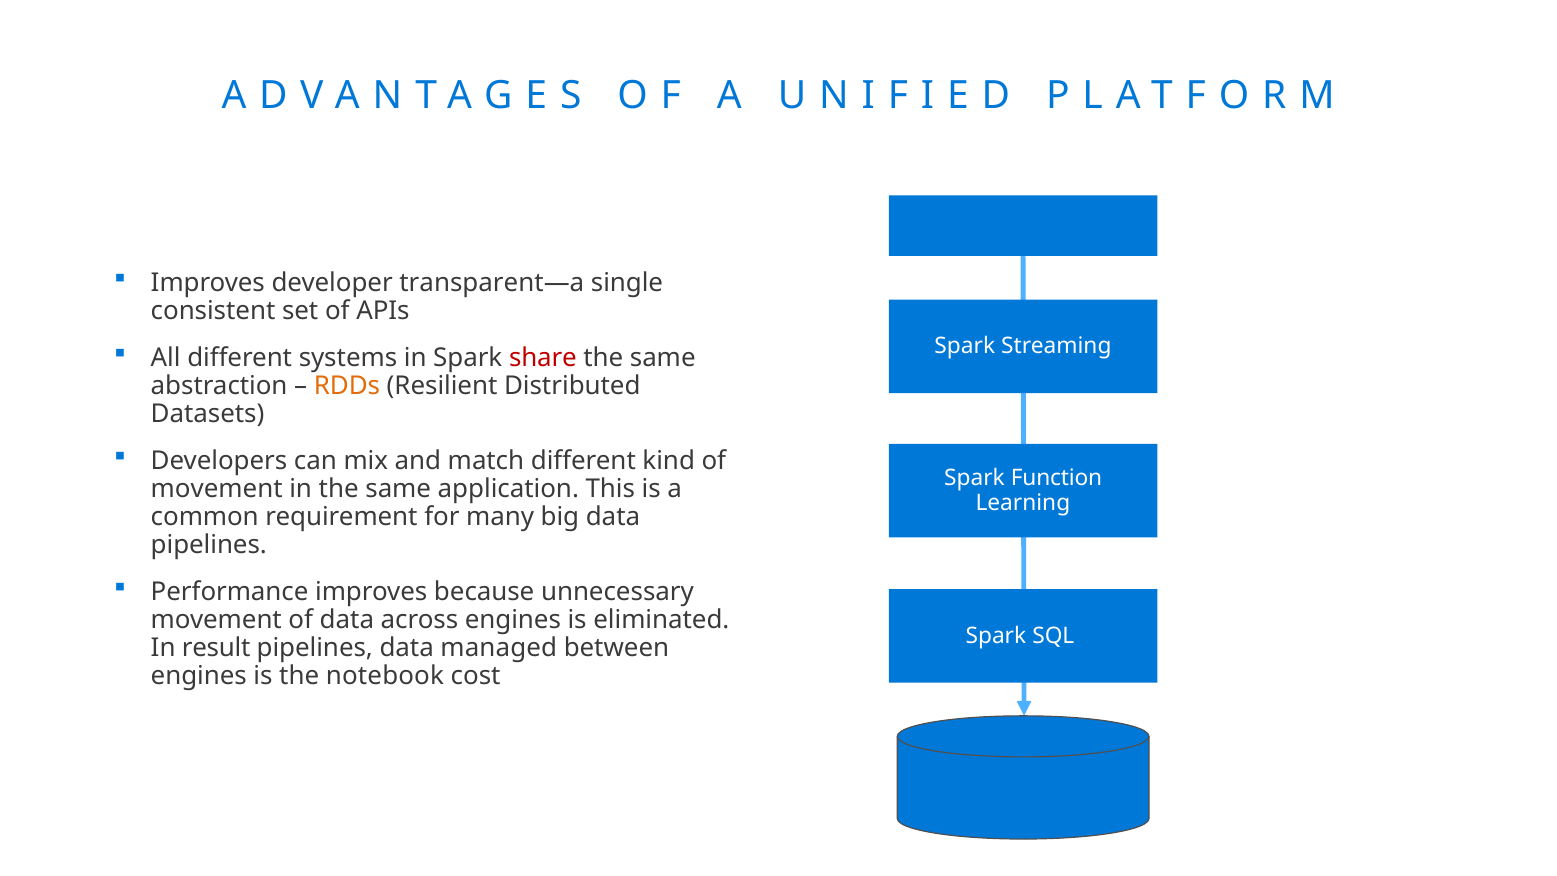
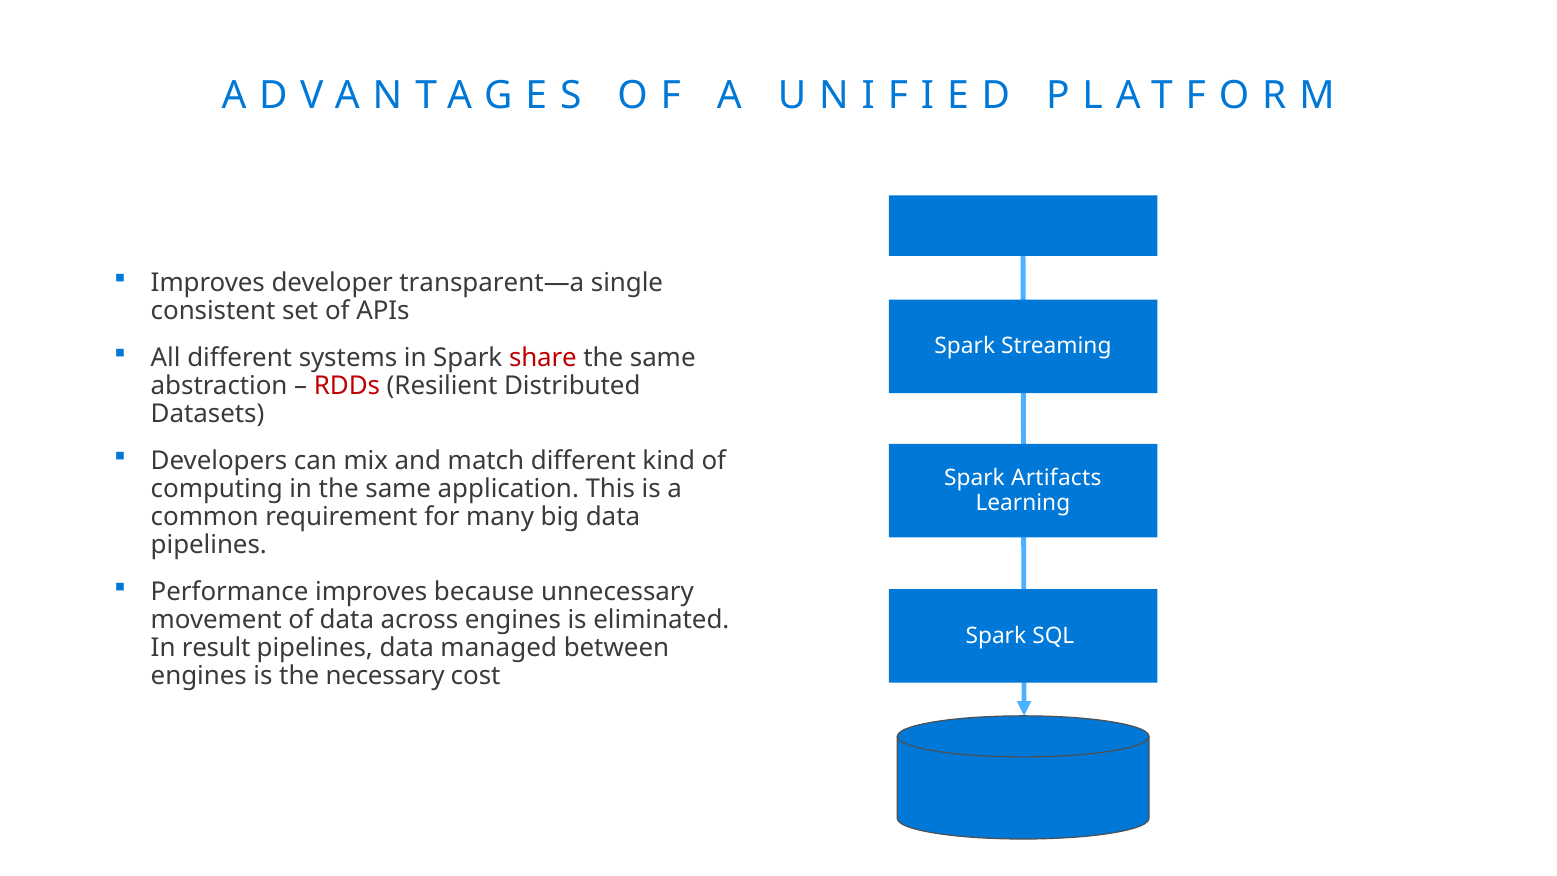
RDDs colour: orange -> red
Function: Function -> Artifacts
movement at (217, 489): movement -> computing
notebook: notebook -> necessary
